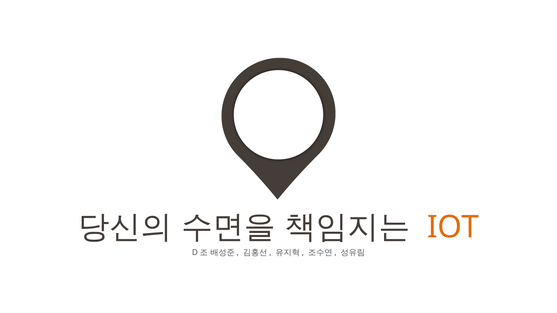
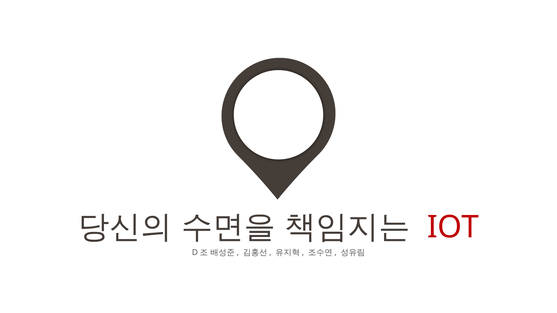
IOT colour: orange -> red
